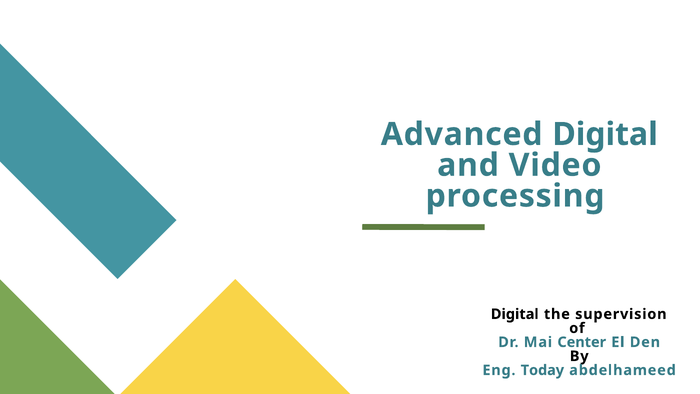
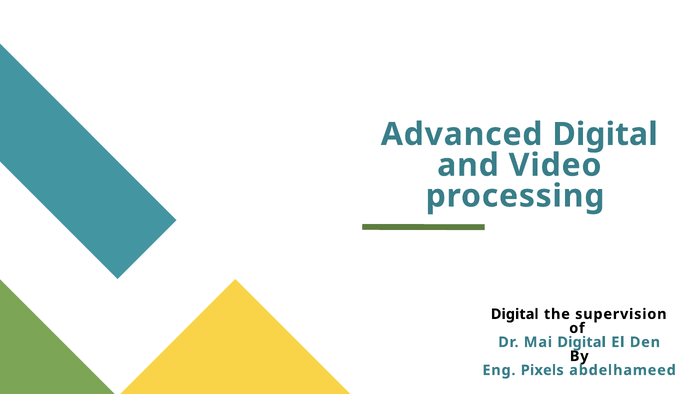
Mai Center: Center -> Digital
Today: Today -> Pixels
